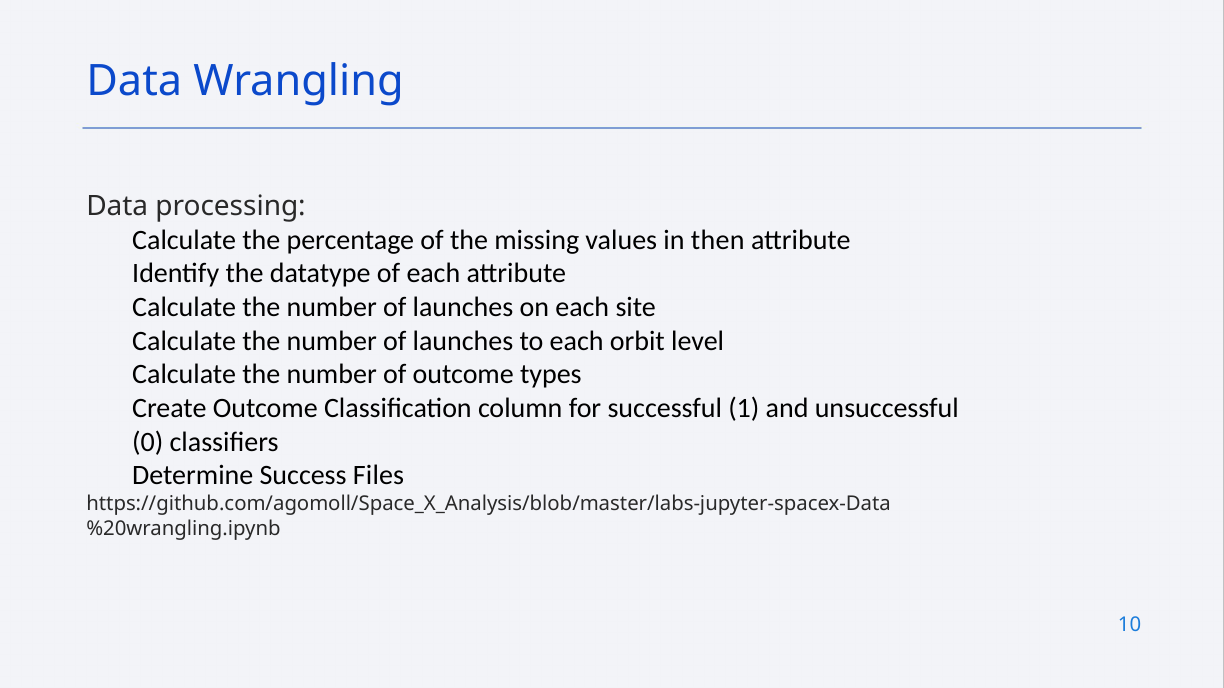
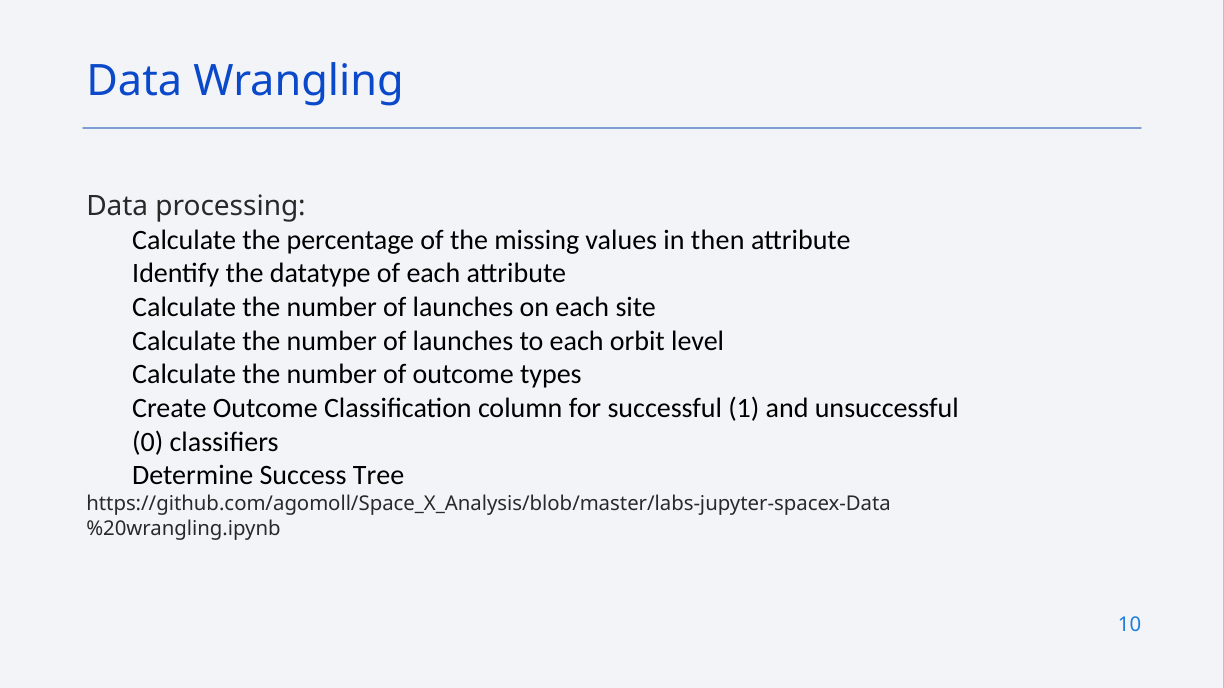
Files: Files -> Tree
